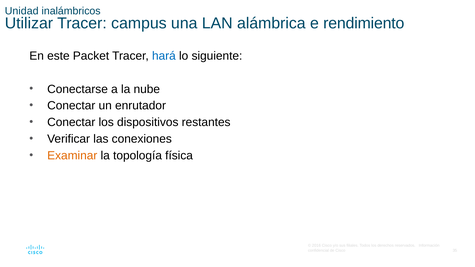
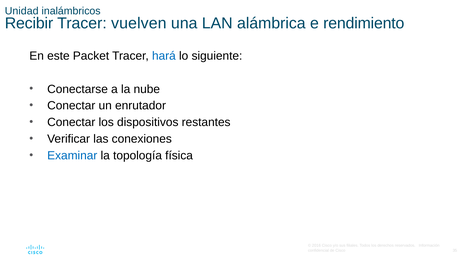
Utilizar: Utilizar -> Recibir
campus: campus -> vuelven
Examinar colour: orange -> blue
